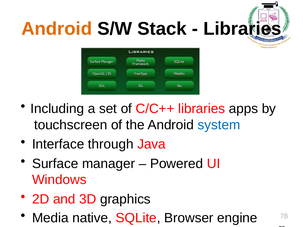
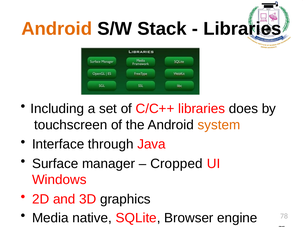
apps: apps -> does
system colour: blue -> orange
Powered: Powered -> Cropped
